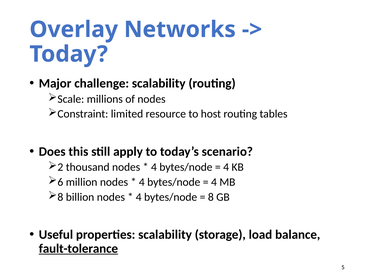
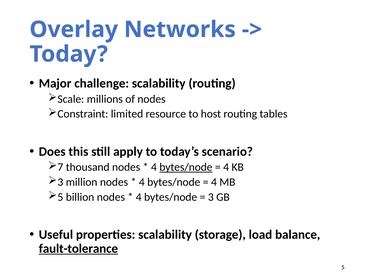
2: 2 -> 7
bytes/node at (186, 168) underline: none -> present
6 at (60, 182): 6 -> 3
8 at (60, 197): 8 -> 5
8 at (211, 197): 8 -> 3
